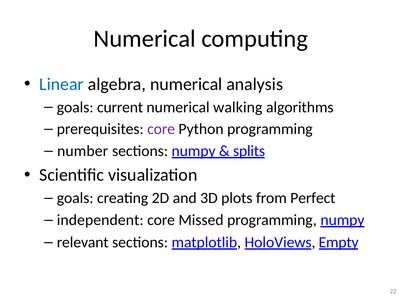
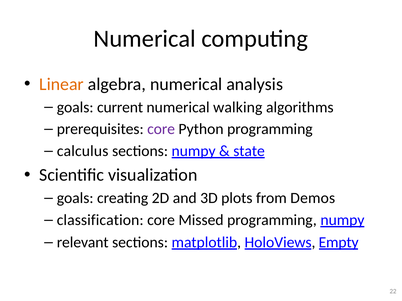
Linear colour: blue -> orange
number: number -> calculus
splits: splits -> state
Perfect: Perfect -> Demos
independent: independent -> classification
